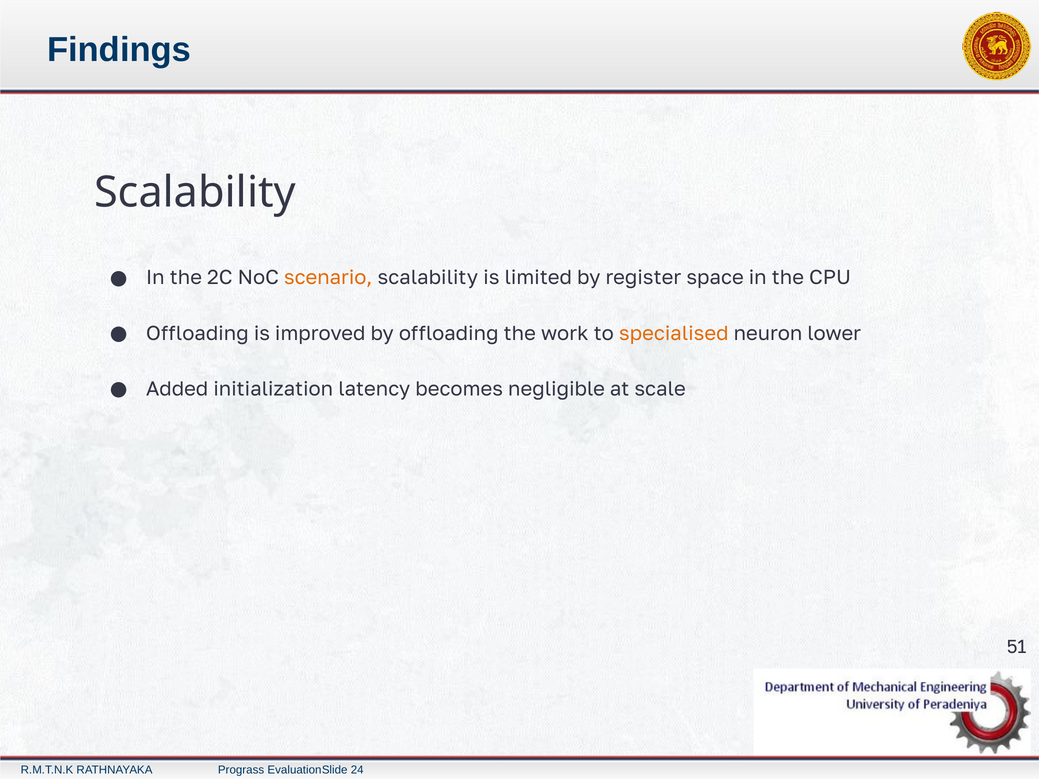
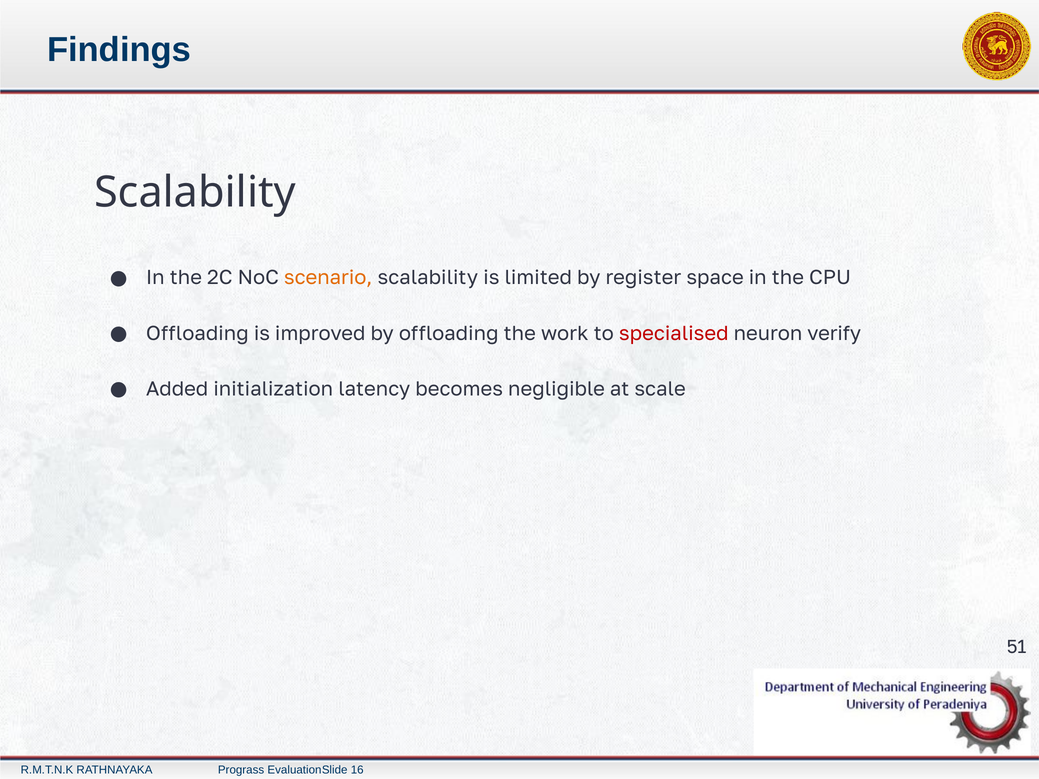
specialised colour: orange -> red
lower: lower -> verify
24: 24 -> 16
